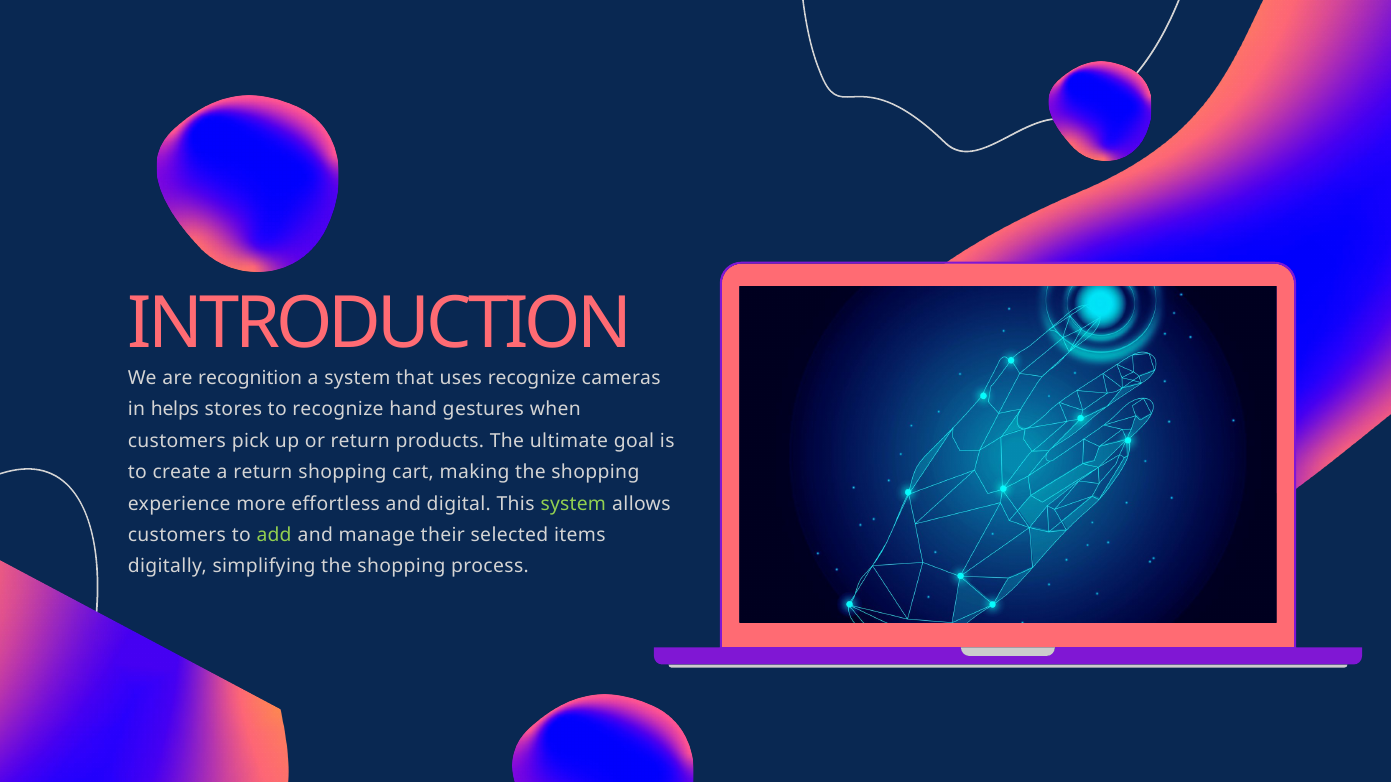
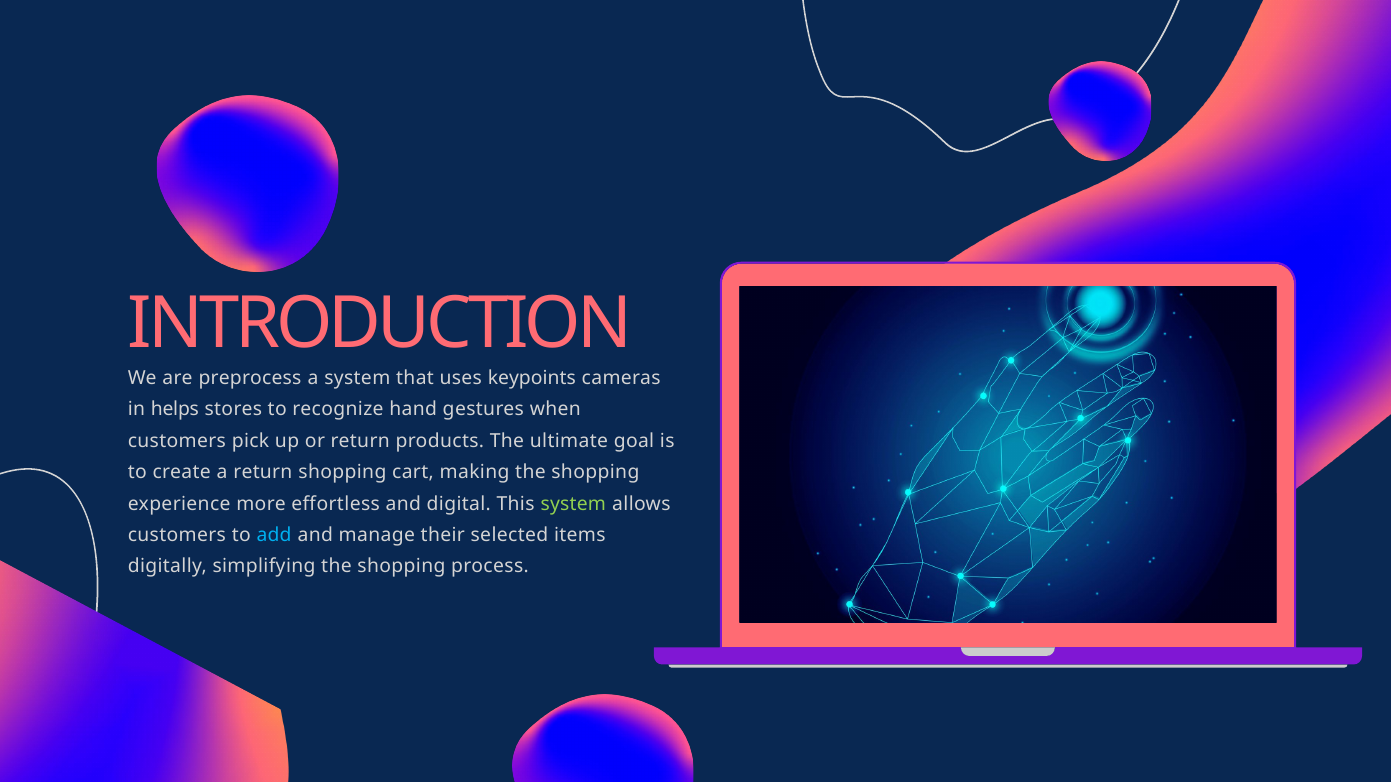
recognition: recognition -> preprocess
uses recognize: recognize -> keypoints
add colour: light green -> light blue
